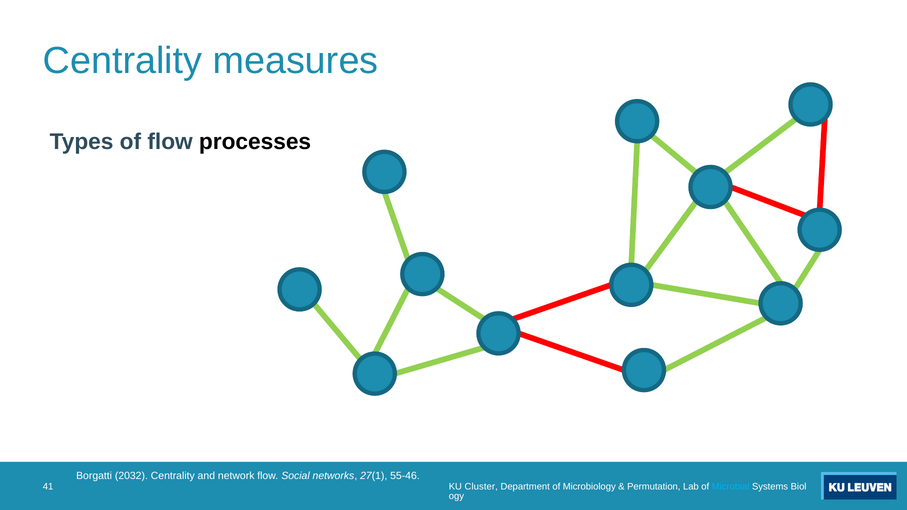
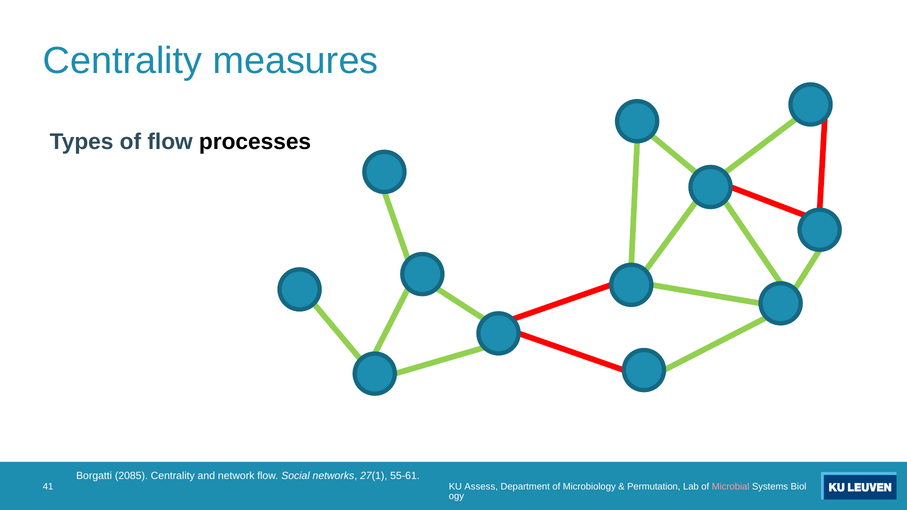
2032: 2032 -> 2085
55-46: 55-46 -> 55-61
Cluster: Cluster -> Assess
Microbial colour: light blue -> pink
